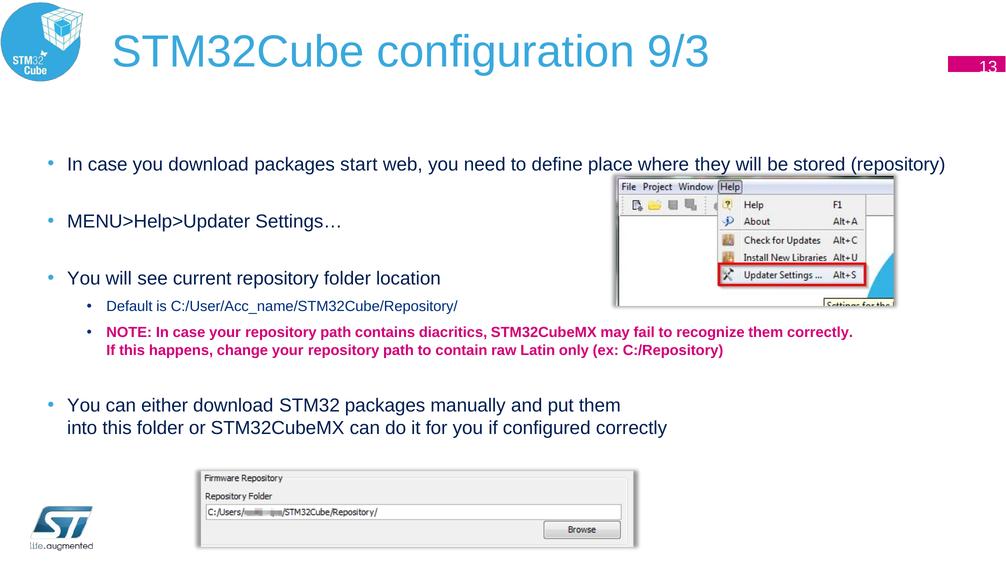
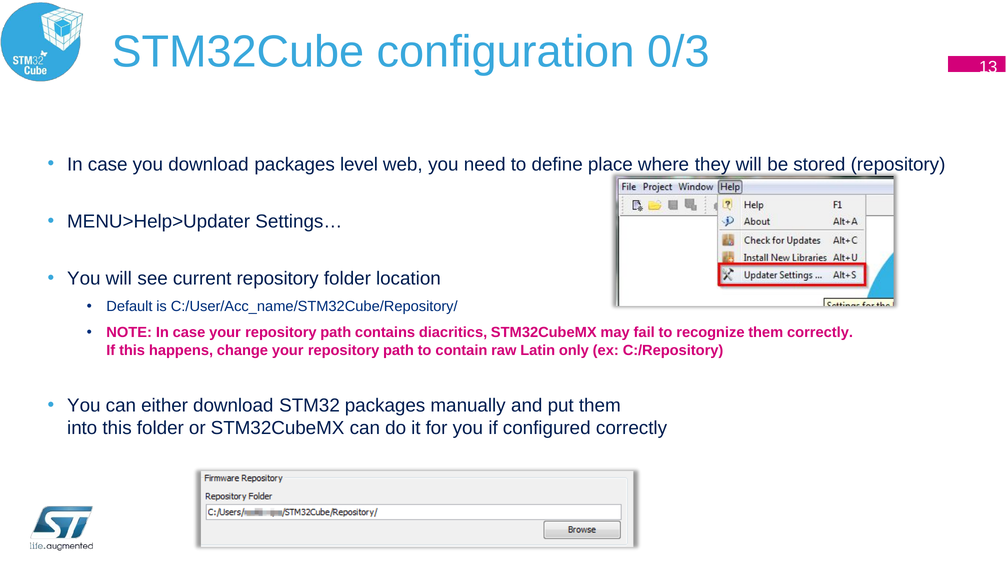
9/3: 9/3 -> 0/3
start: start -> level
